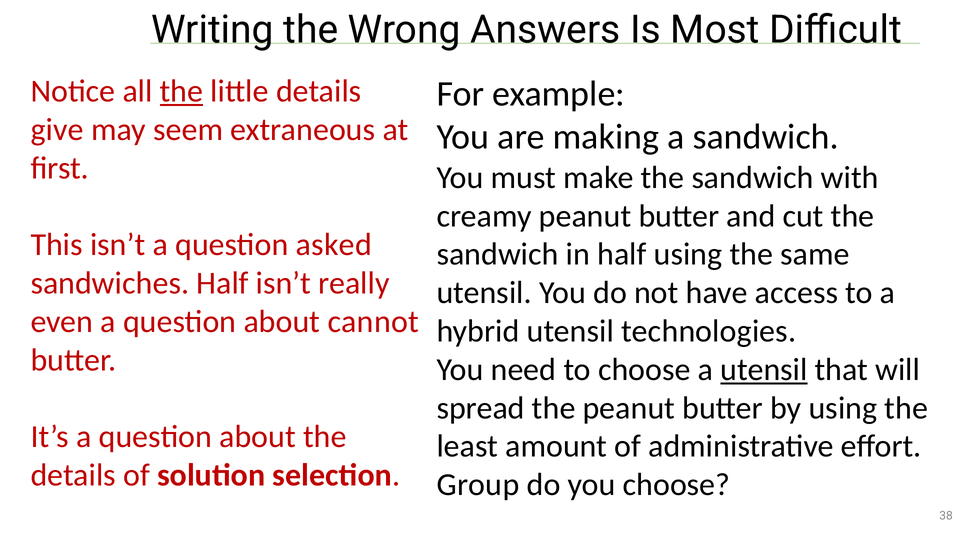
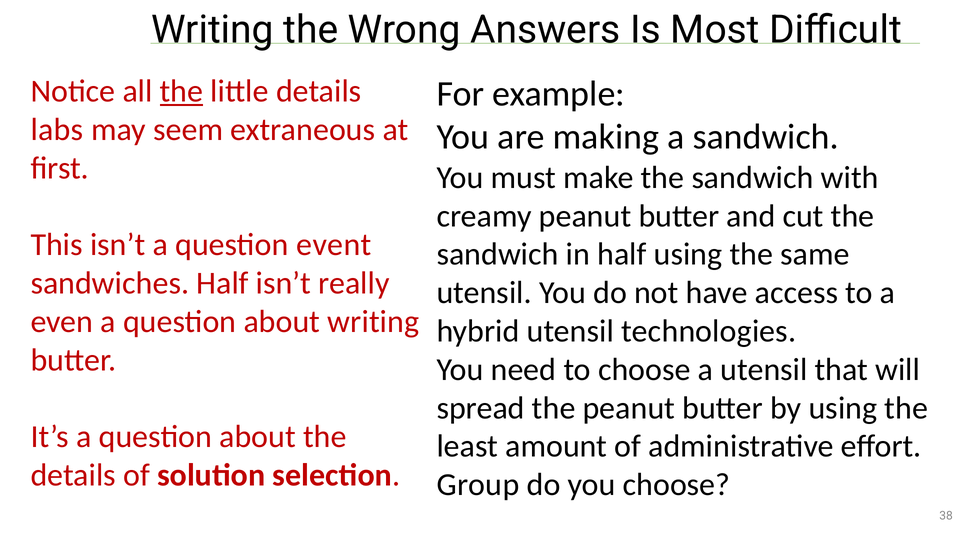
give: give -> labs
asked: asked -> event
about cannot: cannot -> writing
utensil at (764, 370) underline: present -> none
